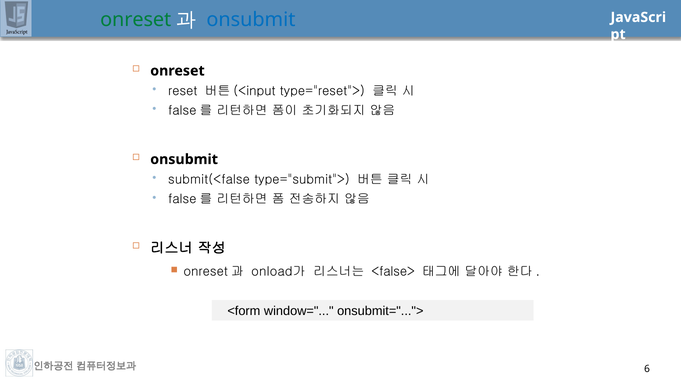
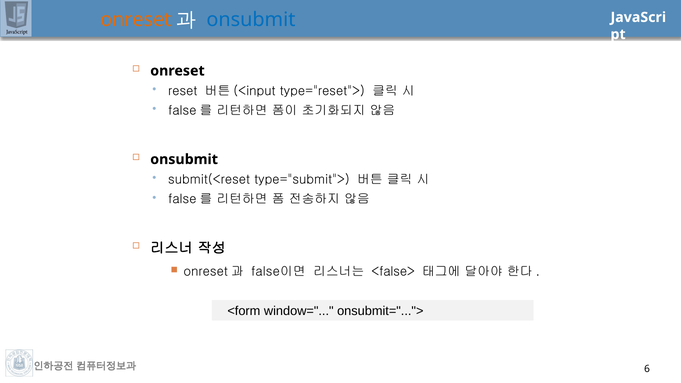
onreset at (136, 20) colour: green -> orange
submit(<false: submit(<false -> submit(<reset
onload가: onload가 -> false이면
